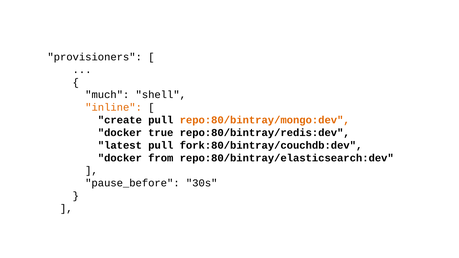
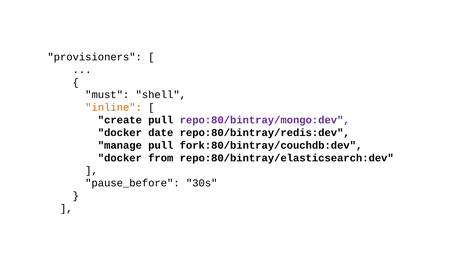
much: much -> must
repo:80/bintray/mongo:dev colour: orange -> purple
true: true -> date
latest: latest -> manage
